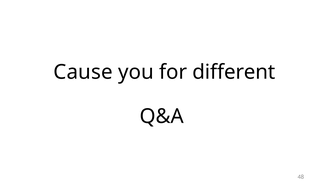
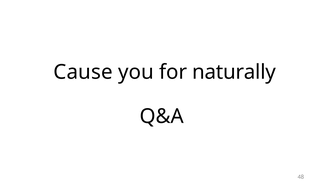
different: different -> naturally
